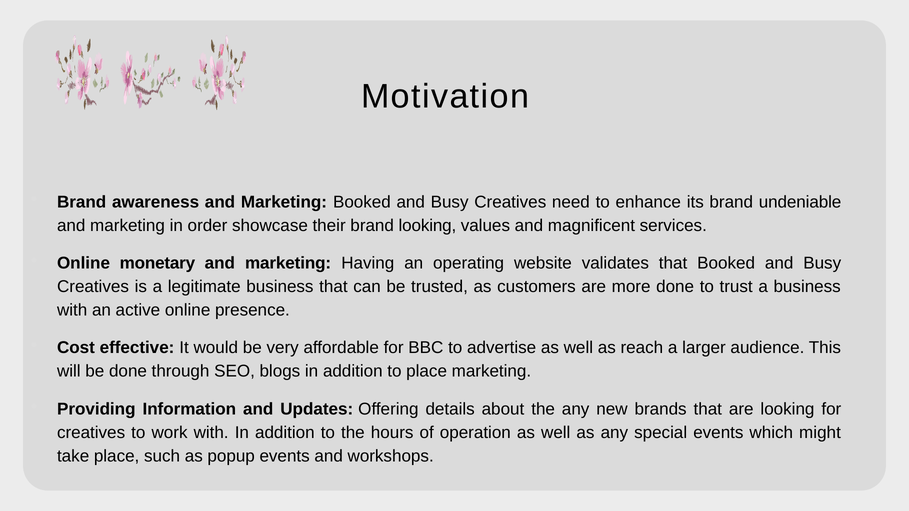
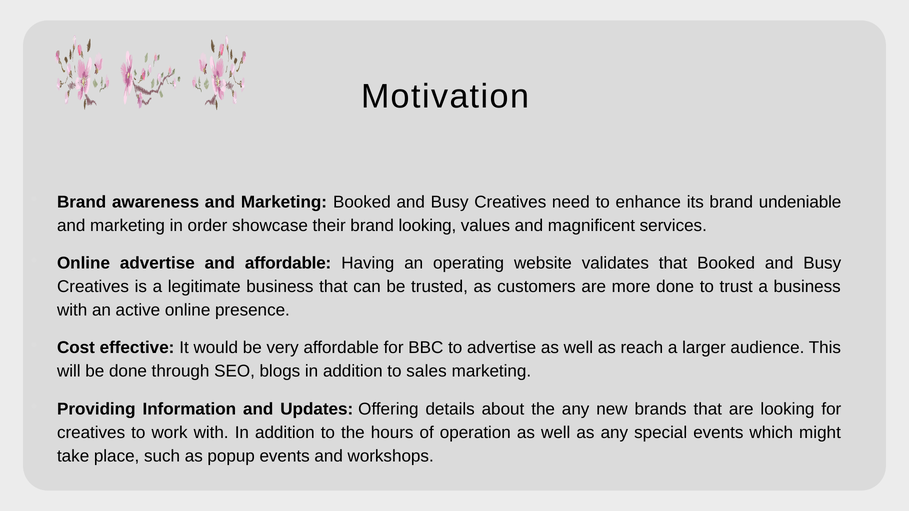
Online monetary: monetary -> advertise
marketing at (288, 263): marketing -> affordable
to place: place -> sales
